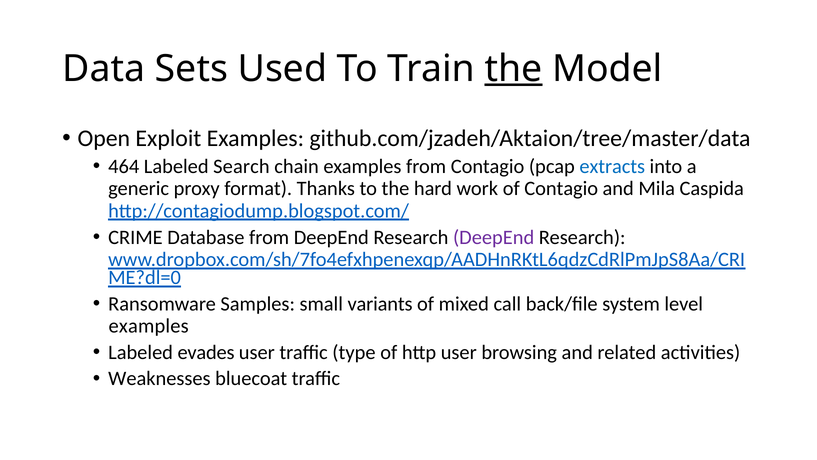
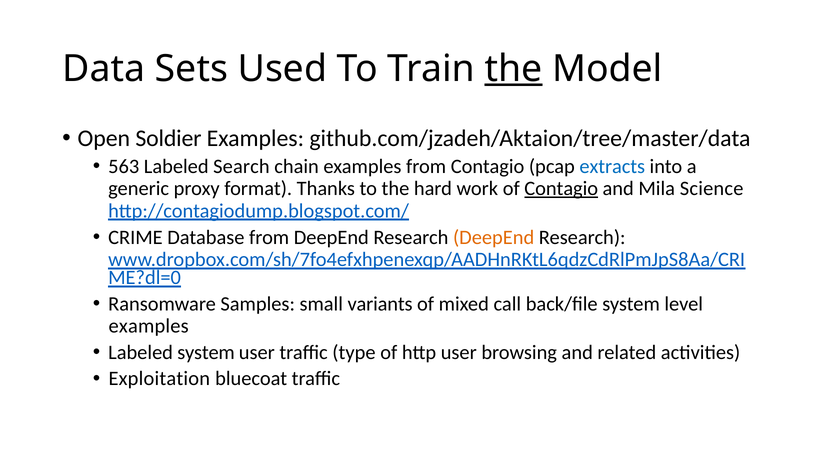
Exploit: Exploit -> Soldier
464: 464 -> 563
Contagio at (561, 188) underline: none -> present
Caspida: Caspida -> Science
DeepEnd at (494, 237) colour: purple -> orange
Labeled evades: evades -> system
Weaknesses: Weaknesses -> Exploitation
